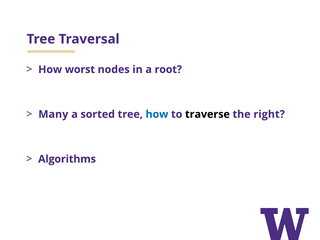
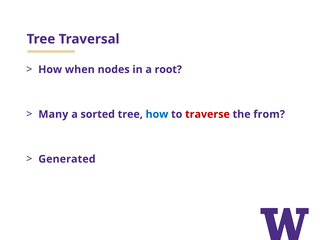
worst: worst -> when
traverse colour: black -> red
right: right -> from
Algorithms: Algorithms -> Generated
